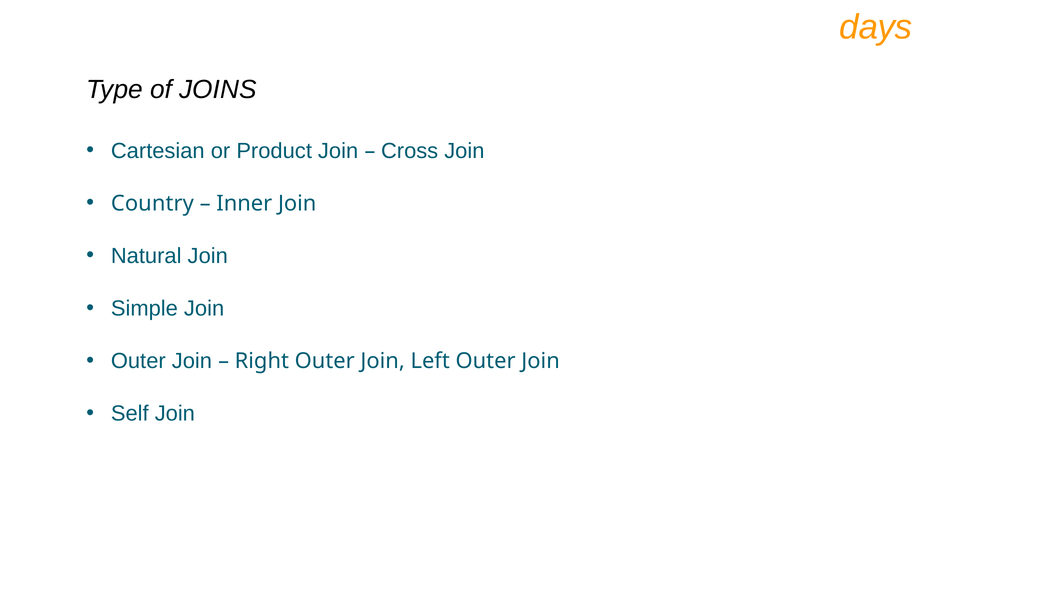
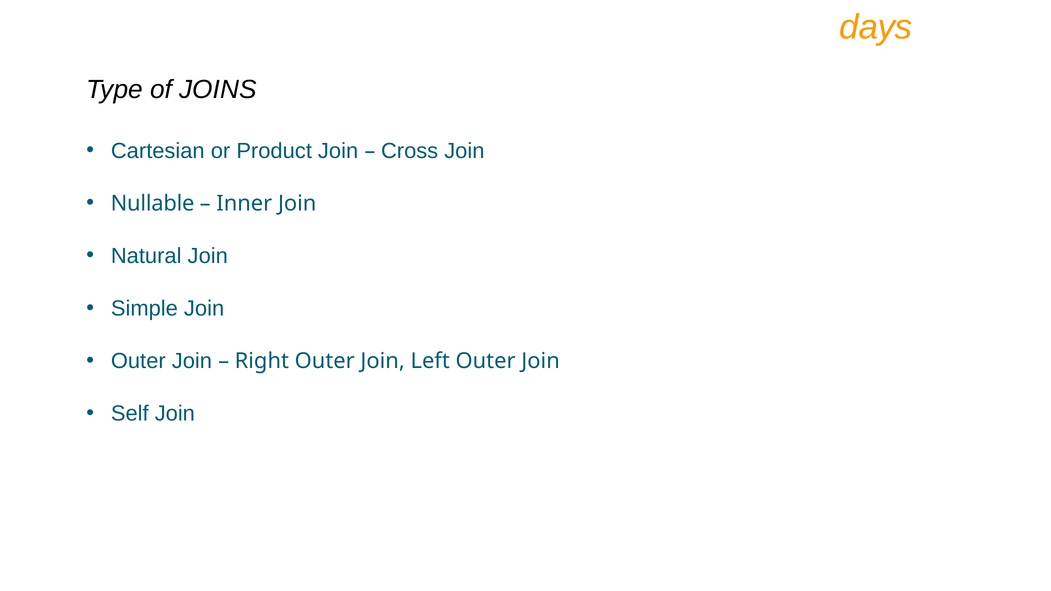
Country: Country -> Nullable
